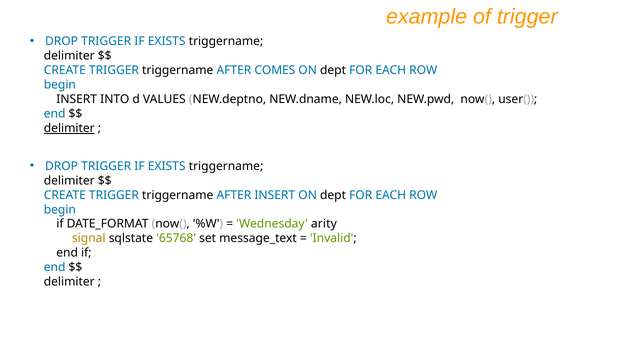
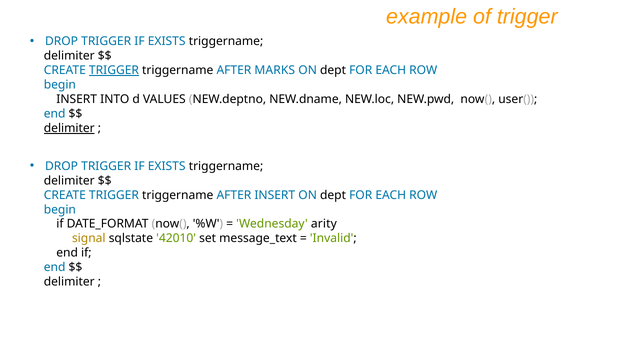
TRIGGER at (114, 70) underline: none -> present
COMES: COMES -> MARKS
65768: 65768 -> 42010
